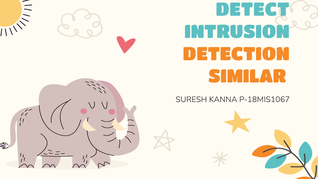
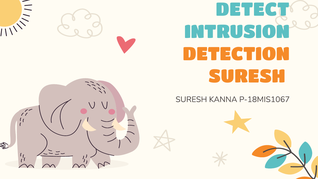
SIMILAR at (247, 76): SIMILAR -> SURESH
